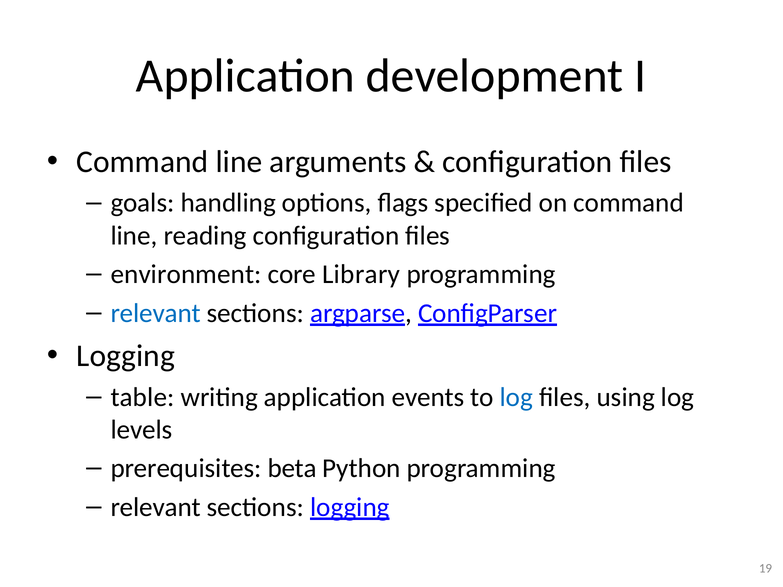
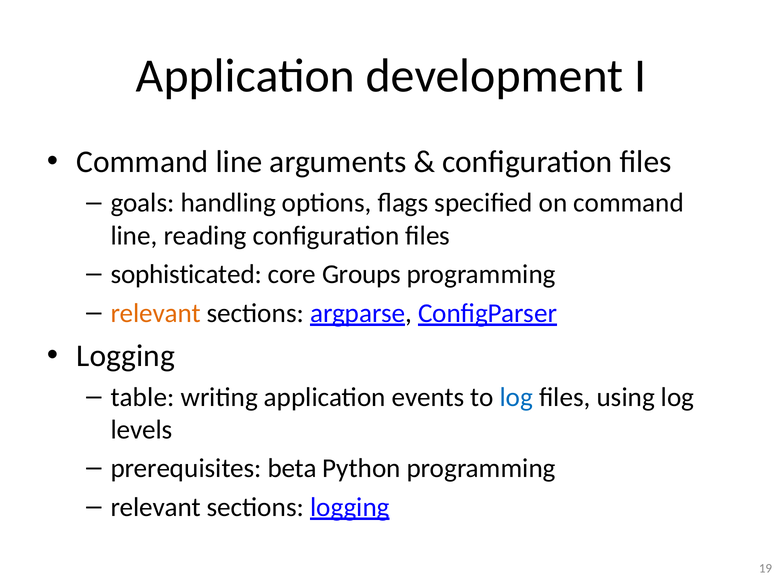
environment: environment -> sophisticated
Library: Library -> Groups
relevant at (156, 313) colour: blue -> orange
